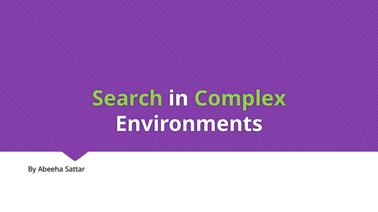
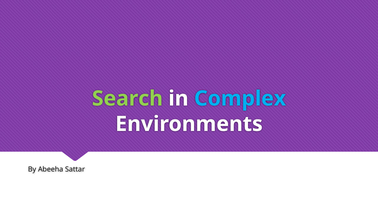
Complex colour: light green -> light blue
